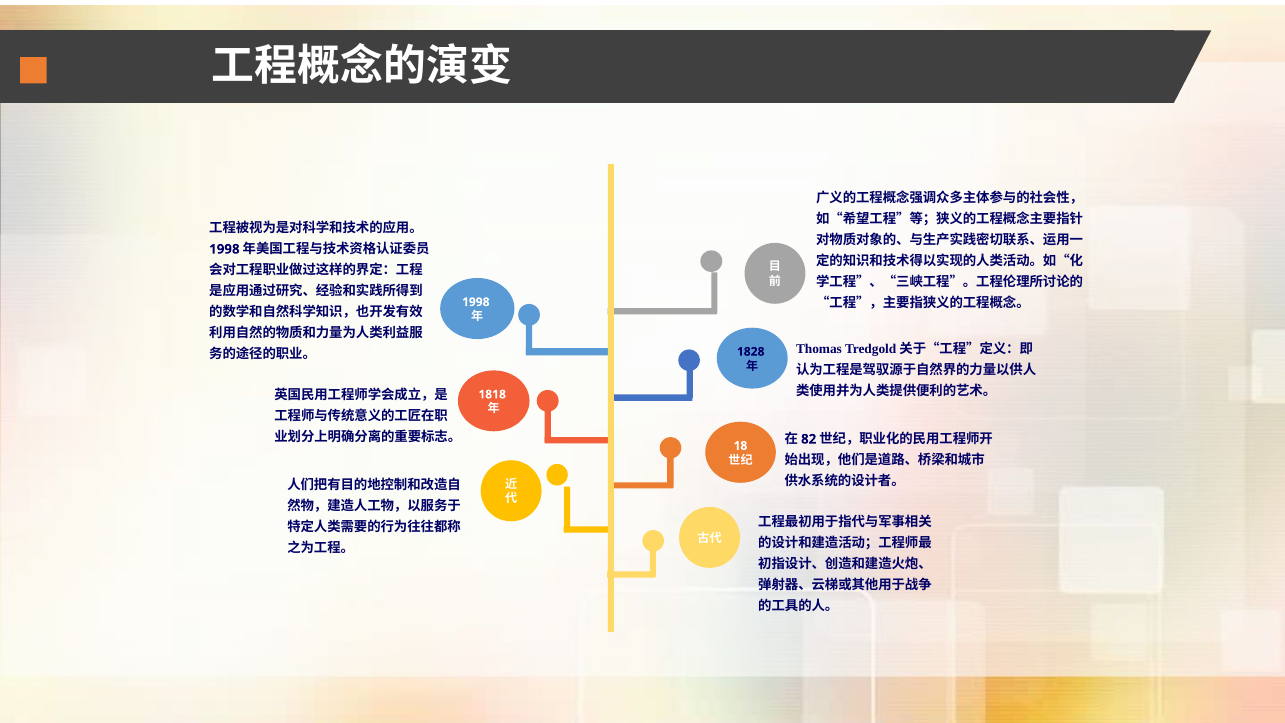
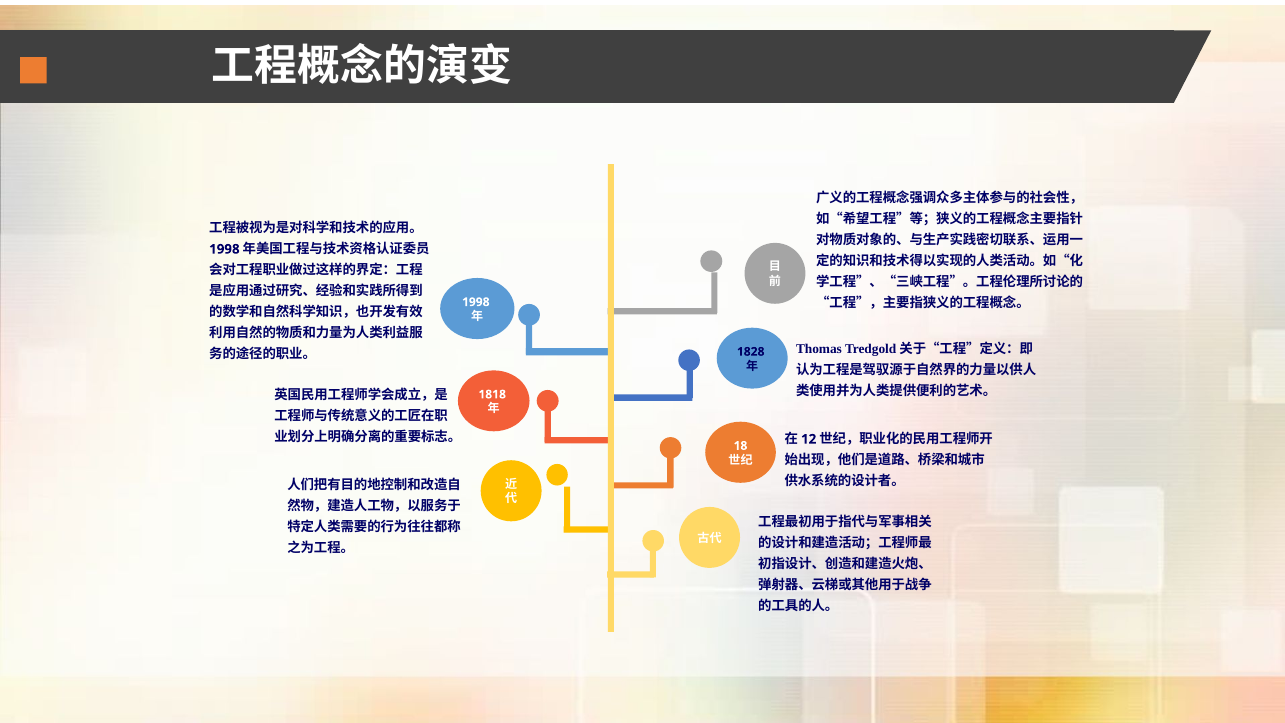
82: 82 -> 12
